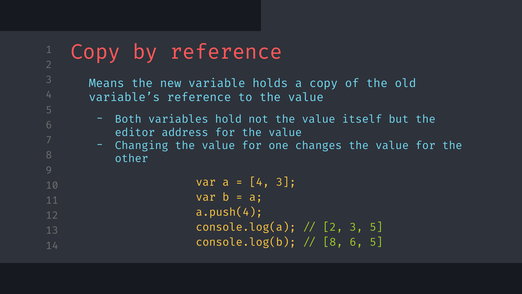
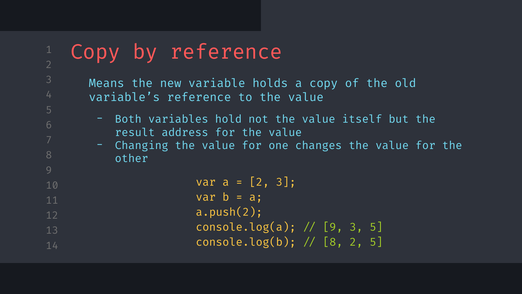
editor: editor -> result
4 at (259, 182): 4 -> 2
a.push(4: a.push(4 -> a.push(2
2 at (333, 227): 2 -> 9
8 6: 6 -> 2
